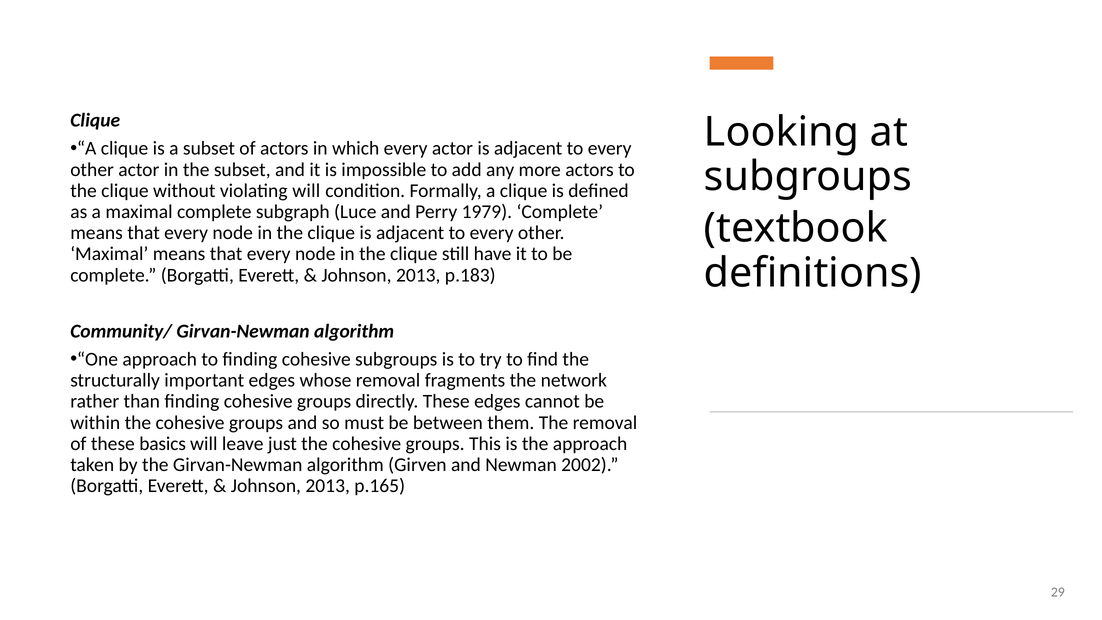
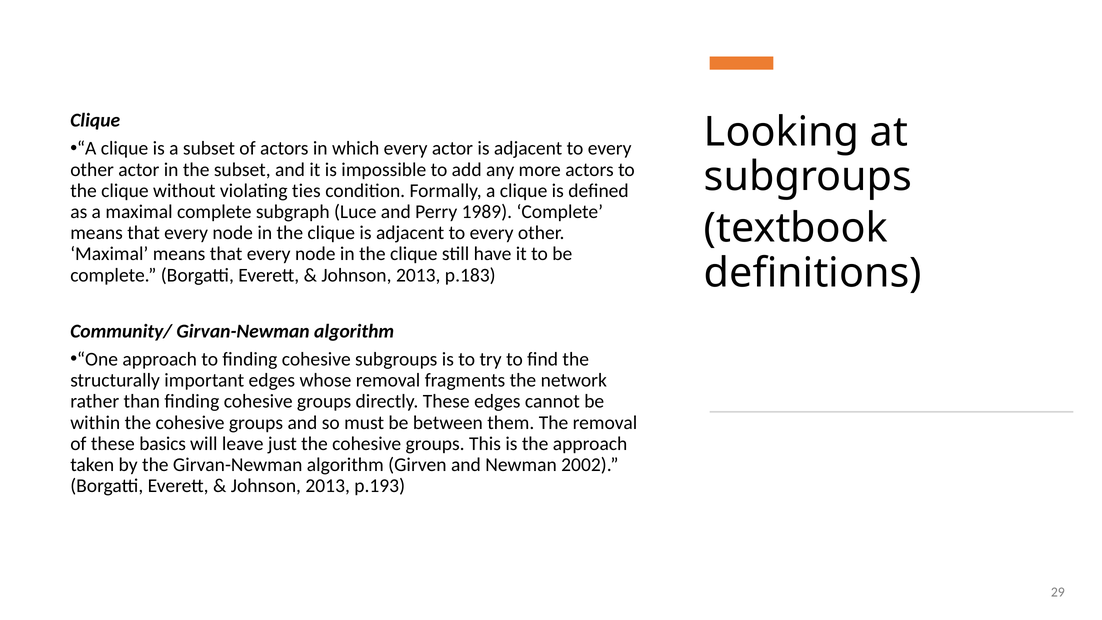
violating will: will -> ties
1979: 1979 -> 1989
p.165: p.165 -> p.193
